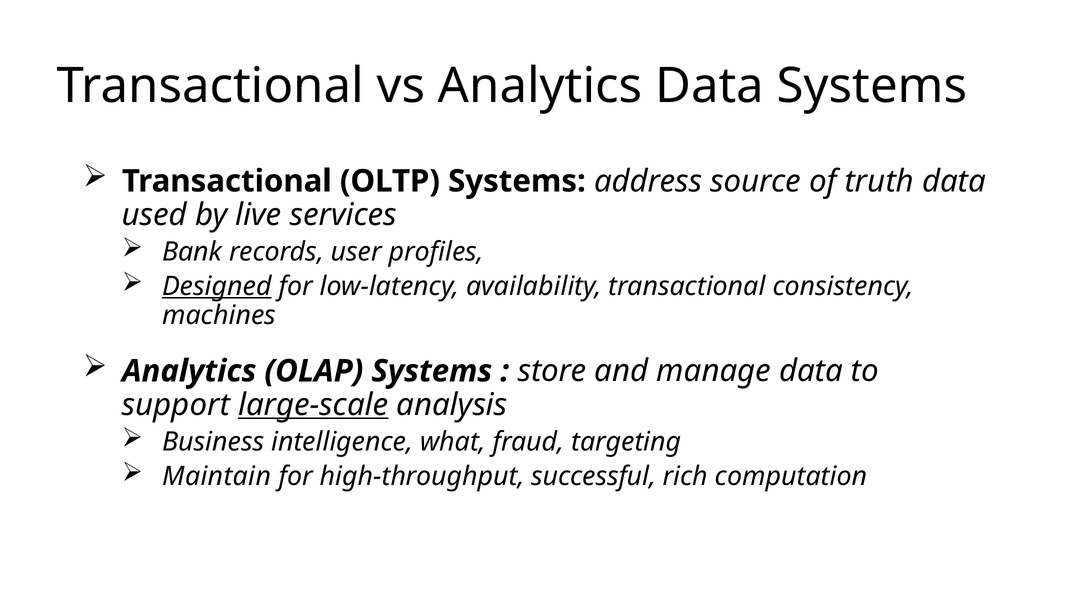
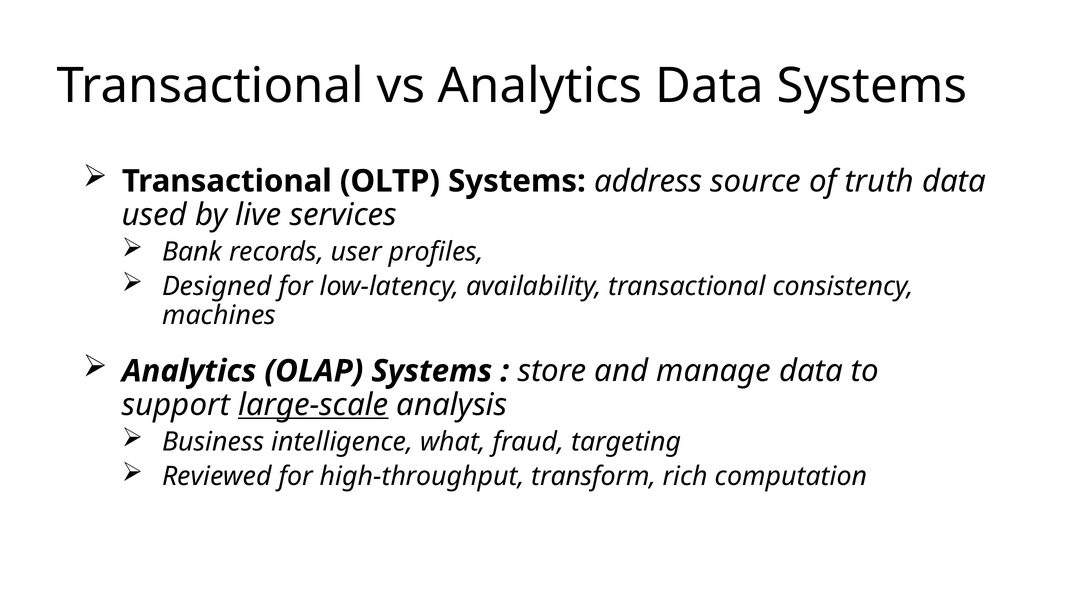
Designed underline: present -> none
Maintain: Maintain -> Reviewed
successful: successful -> transform
